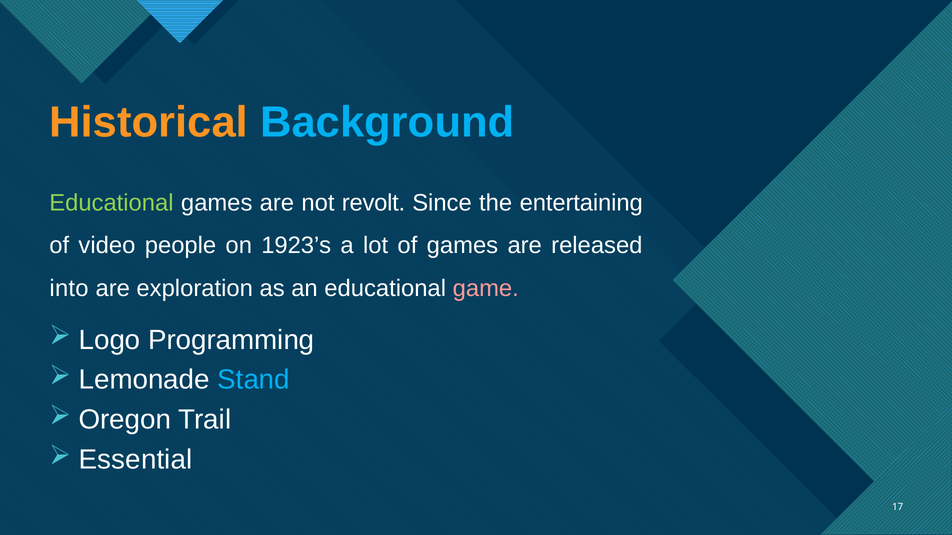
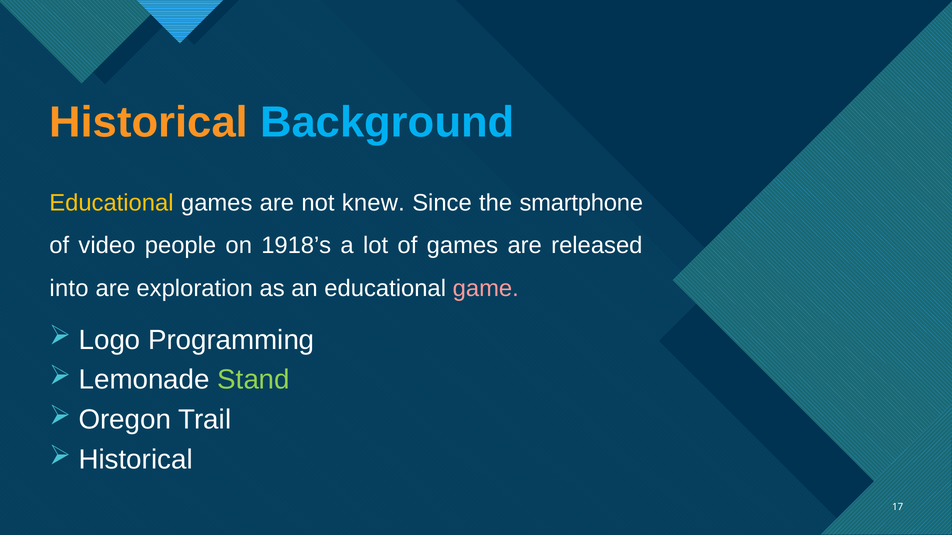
Educational at (111, 203) colour: light green -> yellow
revolt: revolt -> knew
entertaining: entertaining -> smartphone
1923’s: 1923’s -> 1918’s
Stand colour: light blue -> light green
Essential at (136, 460): Essential -> Historical
